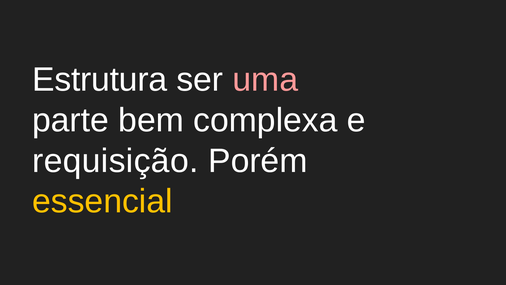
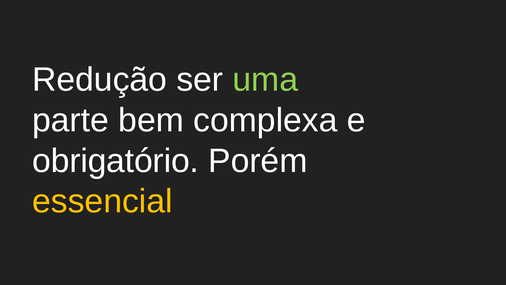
Estrutura: Estrutura -> Redução
uma colour: pink -> light green
requisição: requisição -> obrigatório
